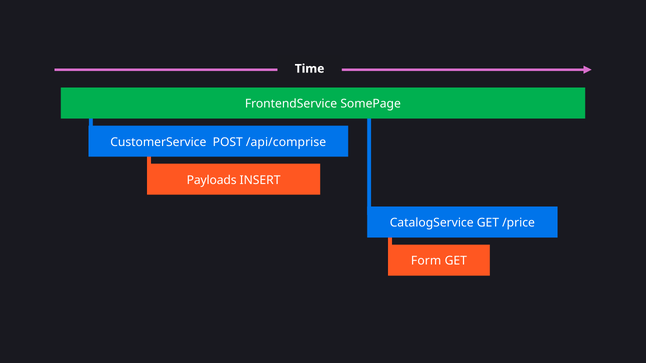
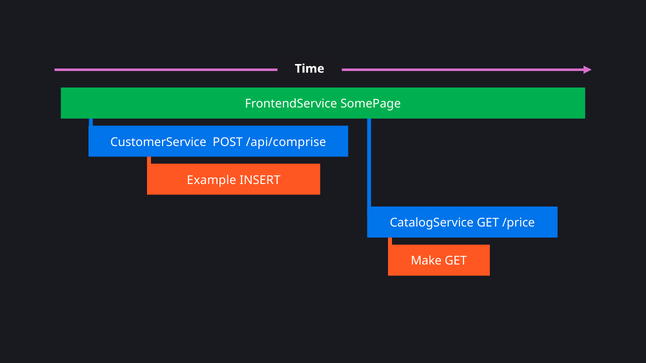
Payloads: Payloads -> Example
Form: Form -> Make
